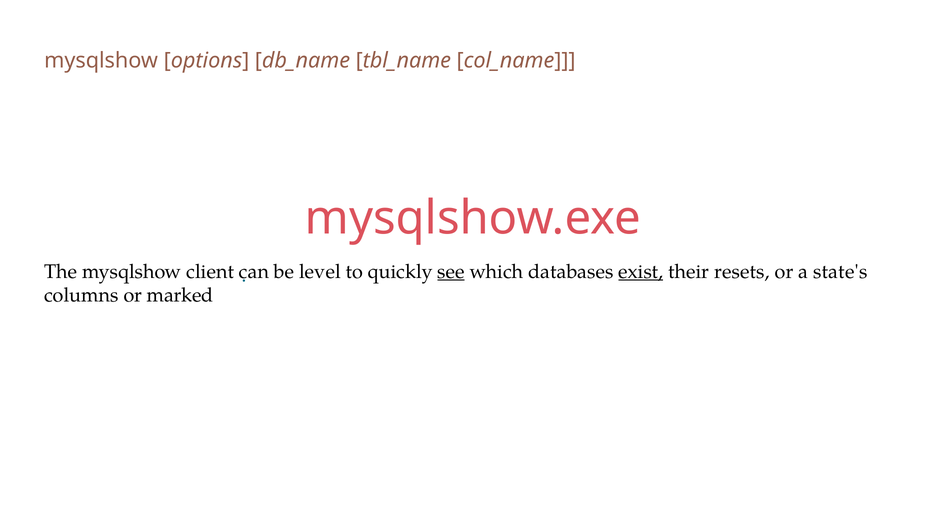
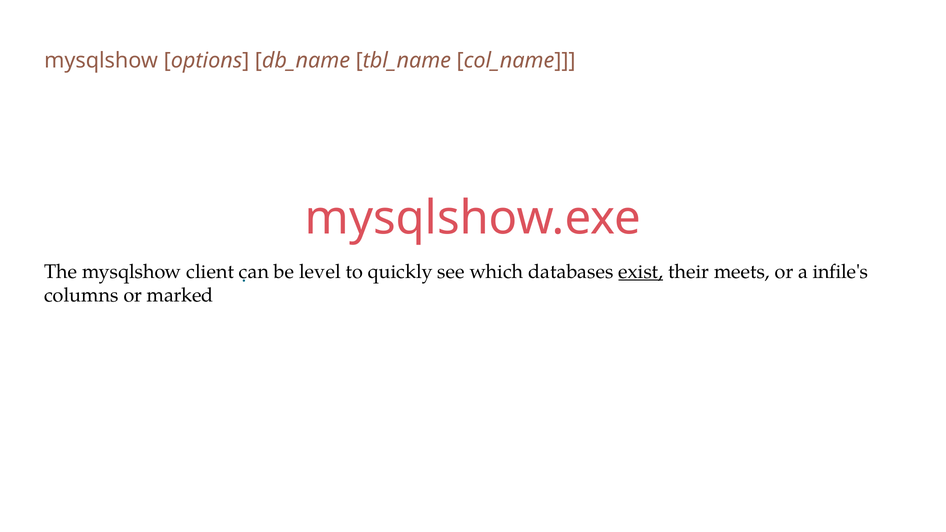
see underline: present -> none
resets: resets -> meets
state's: state's -> infile's
